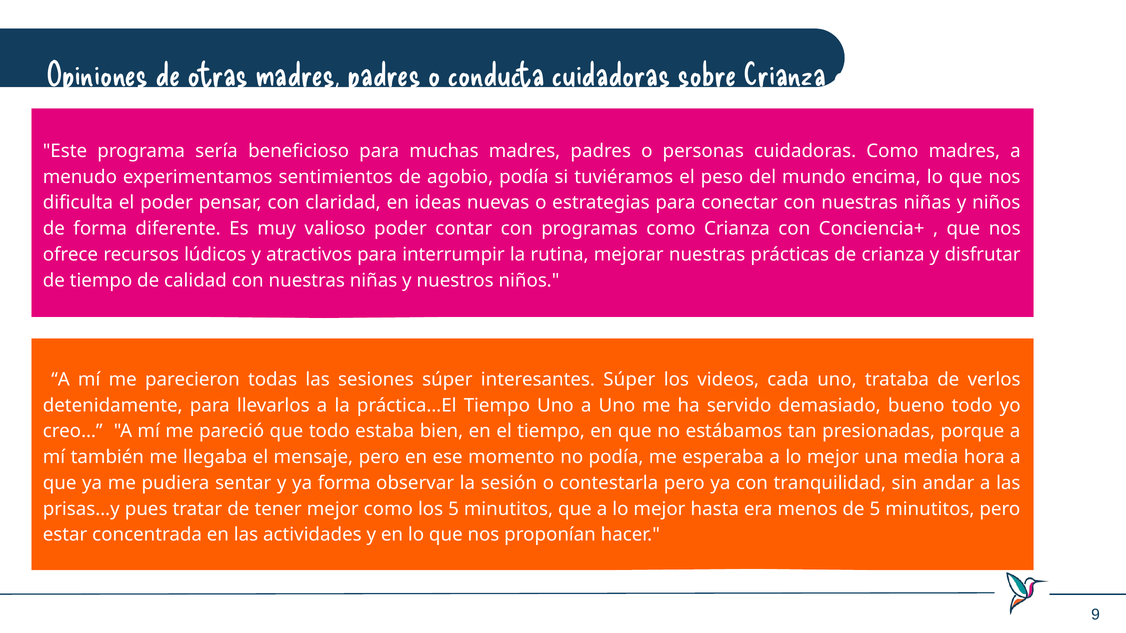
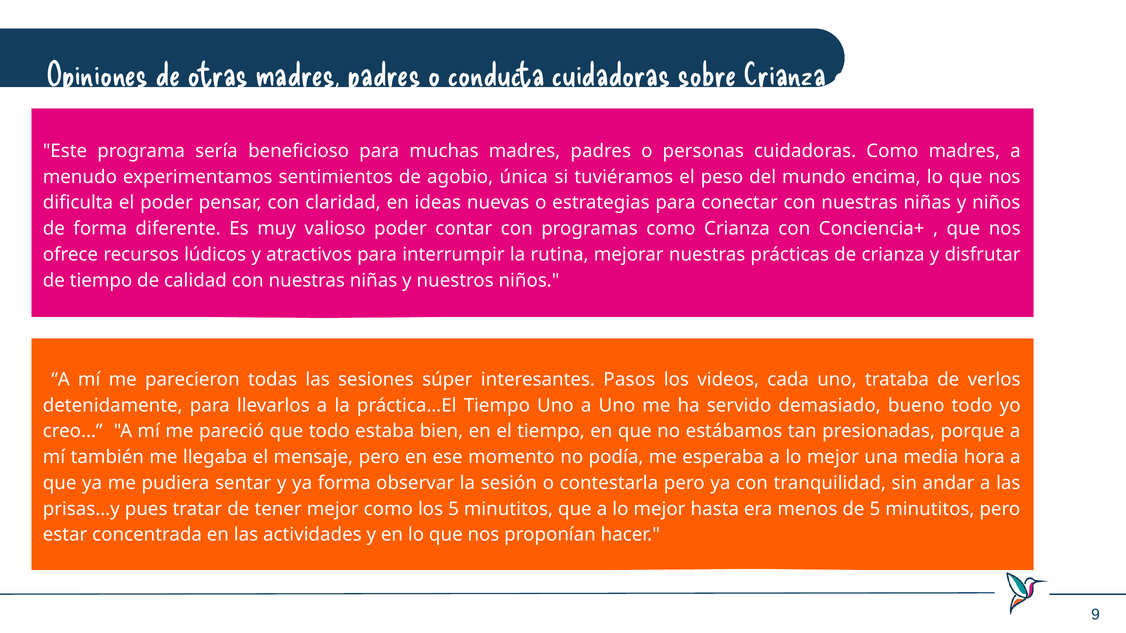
agobio podía: podía -> única
interesantes Súper: Súper -> Pasos
